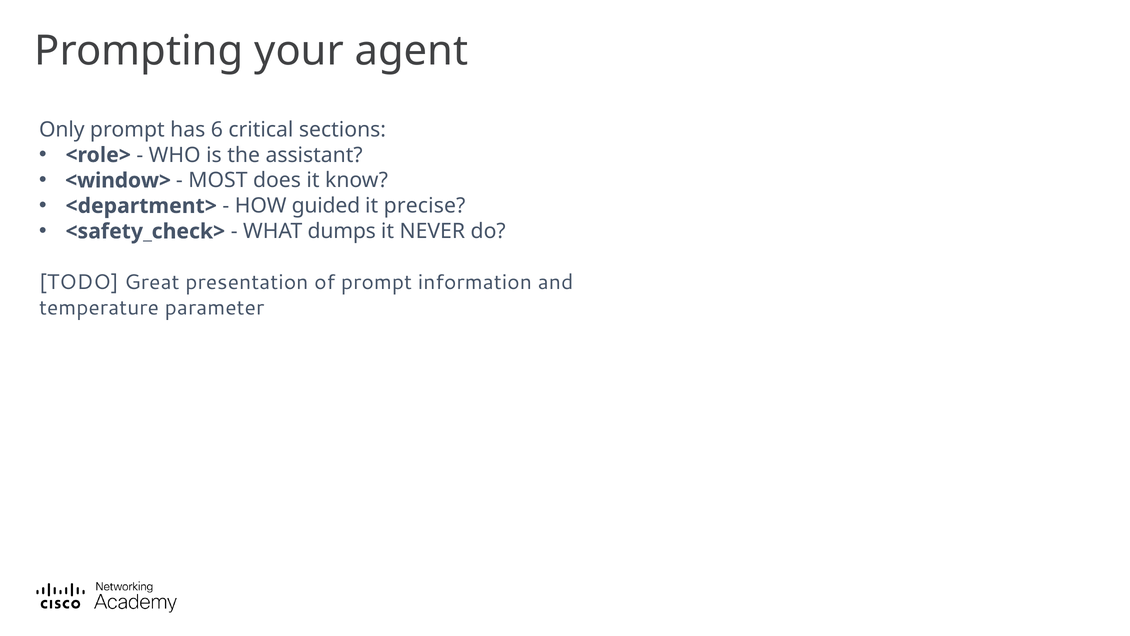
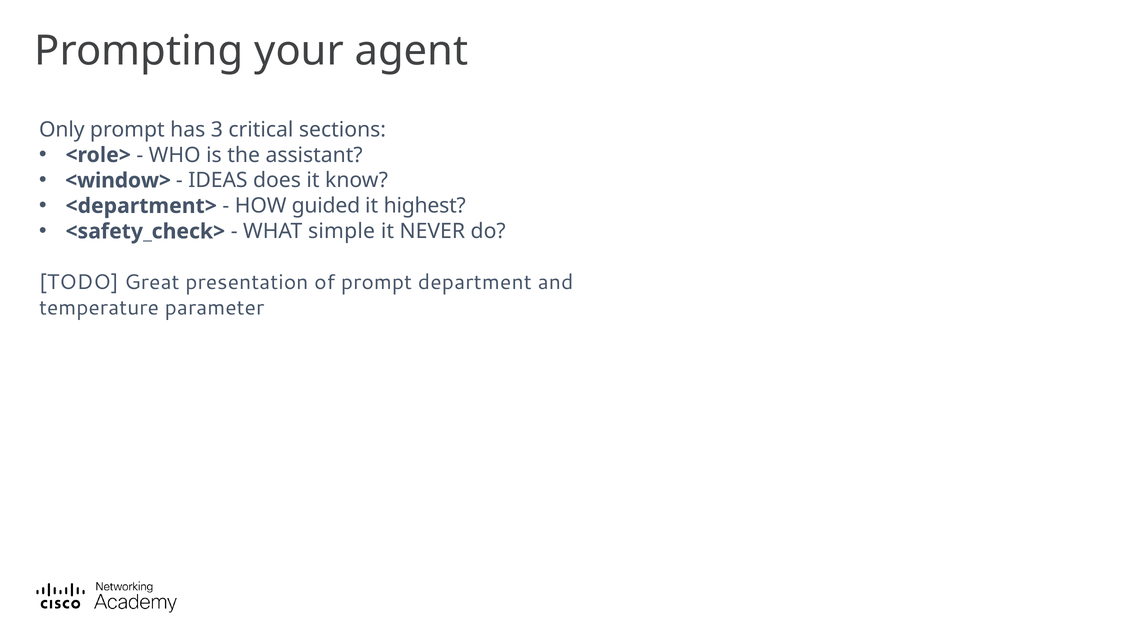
6: 6 -> 3
MOST: MOST -> IDEAS
precise: precise -> highest
dumps: dumps -> simple
information: information -> department
